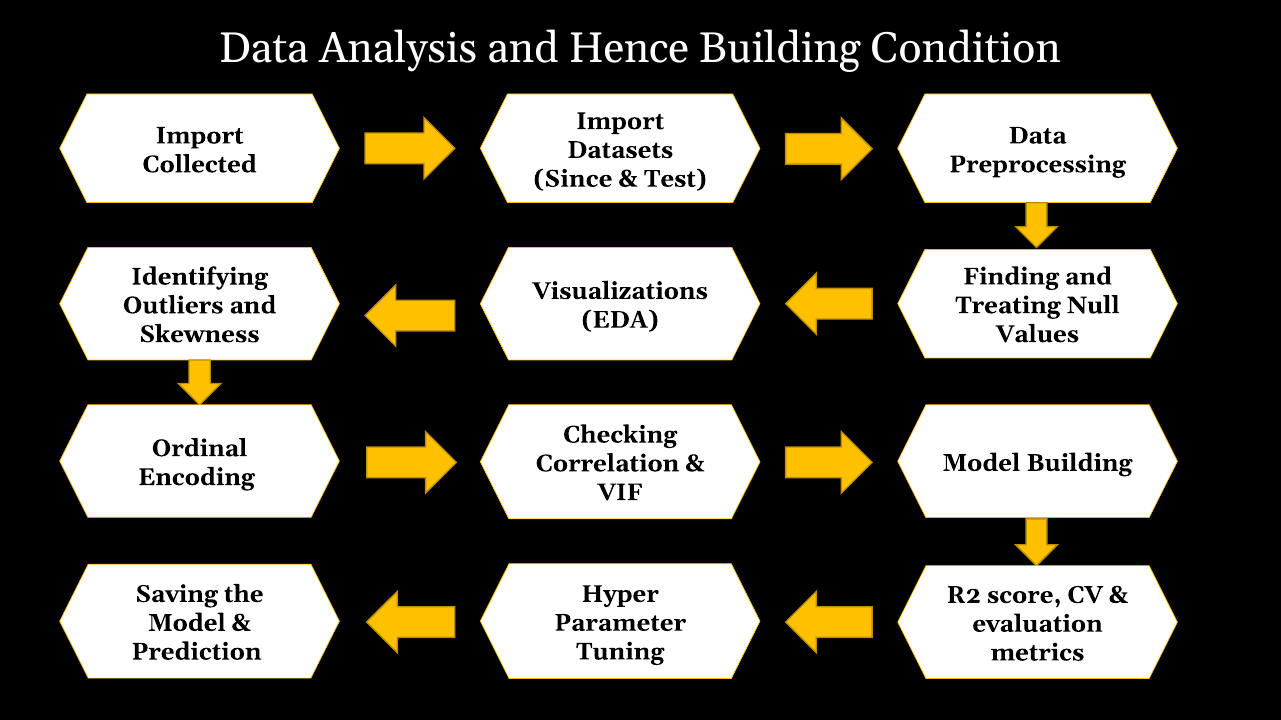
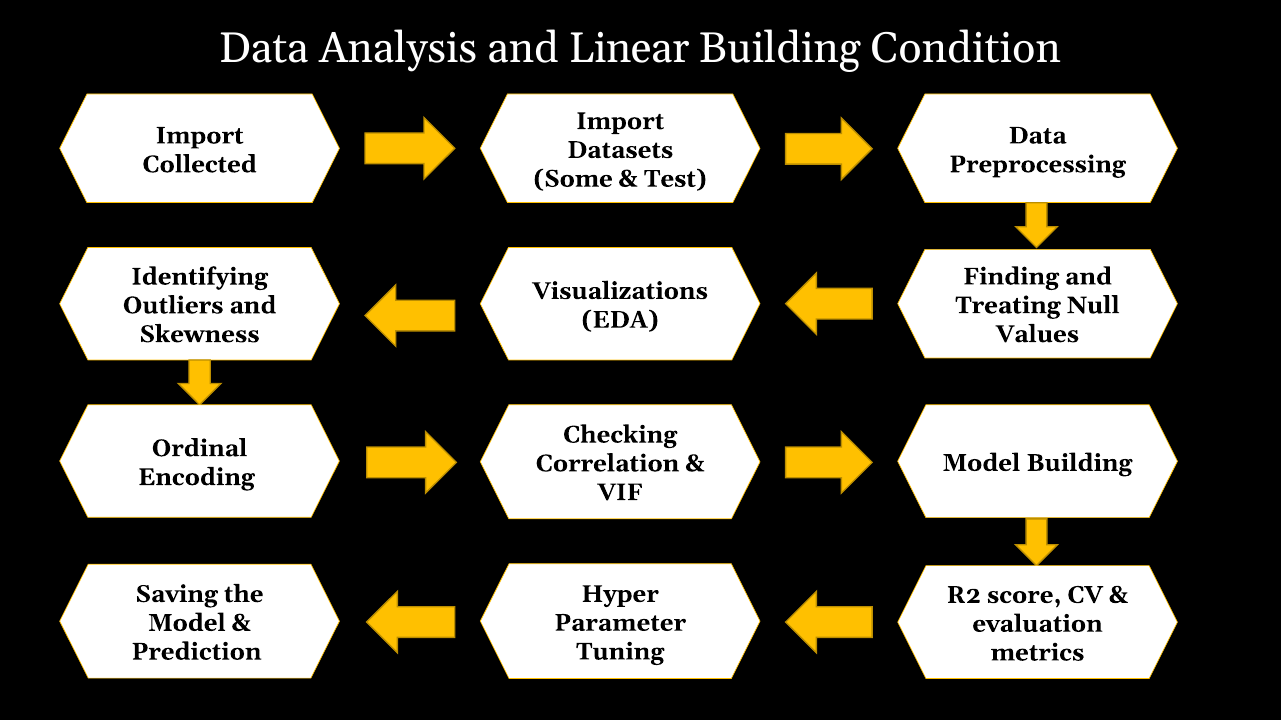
Hence: Hence -> Linear
Since: Since -> Some
